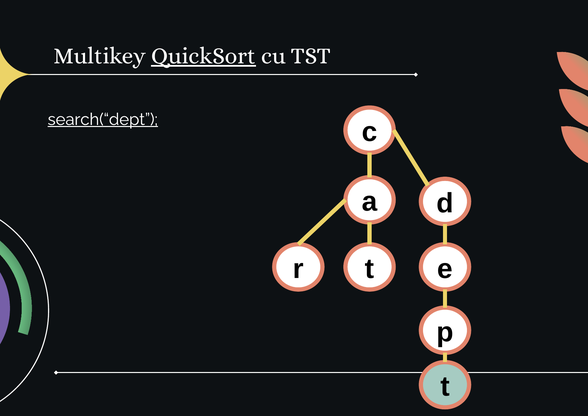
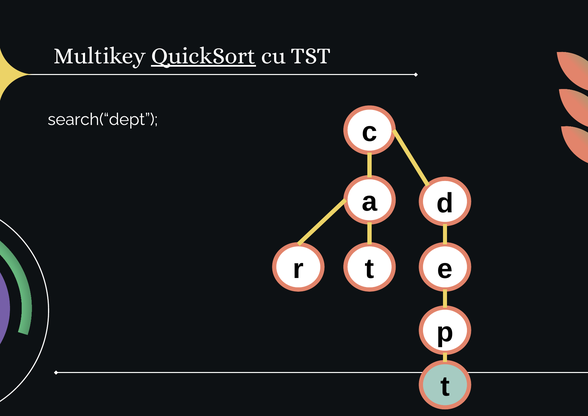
search(“dept underline: present -> none
